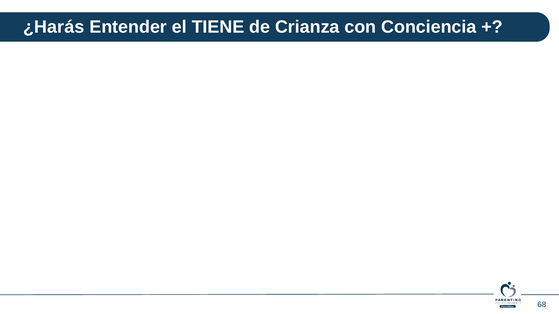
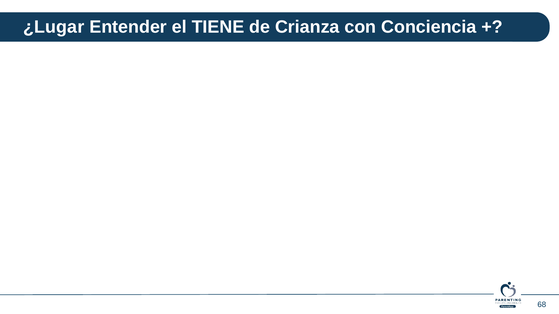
¿Harás: ¿Harás -> ¿Lugar
